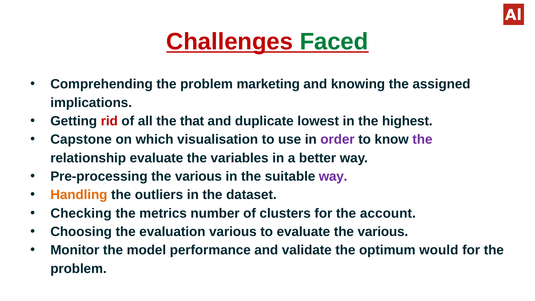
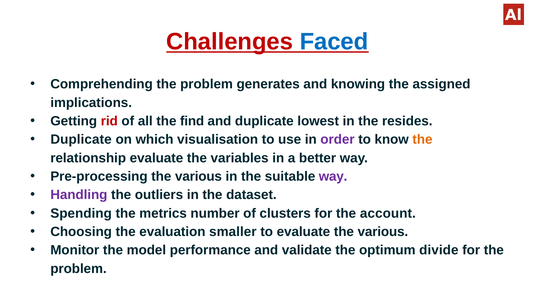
Faced colour: green -> blue
marketing: marketing -> generates
that: that -> find
highest: highest -> resides
Capstone at (81, 139): Capstone -> Duplicate
the at (422, 139) colour: purple -> orange
Handling colour: orange -> purple
Checking: Checking -> Spending
evaluation various: various -> smaller
would: would -> divide
